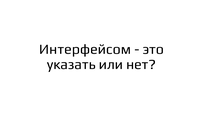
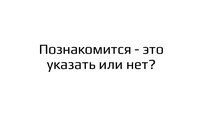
Интерфейсом: Интерфейсом -> Познакомится
